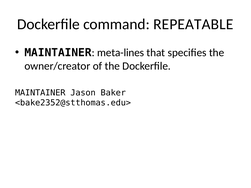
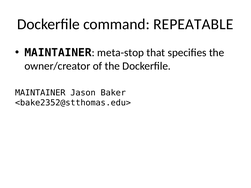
meta-lines: meta-lines -> meta-stop
